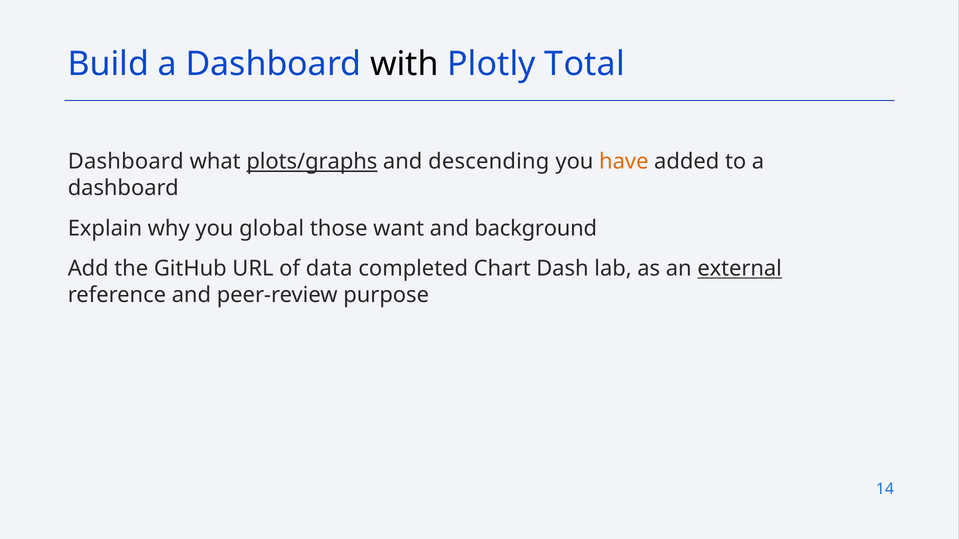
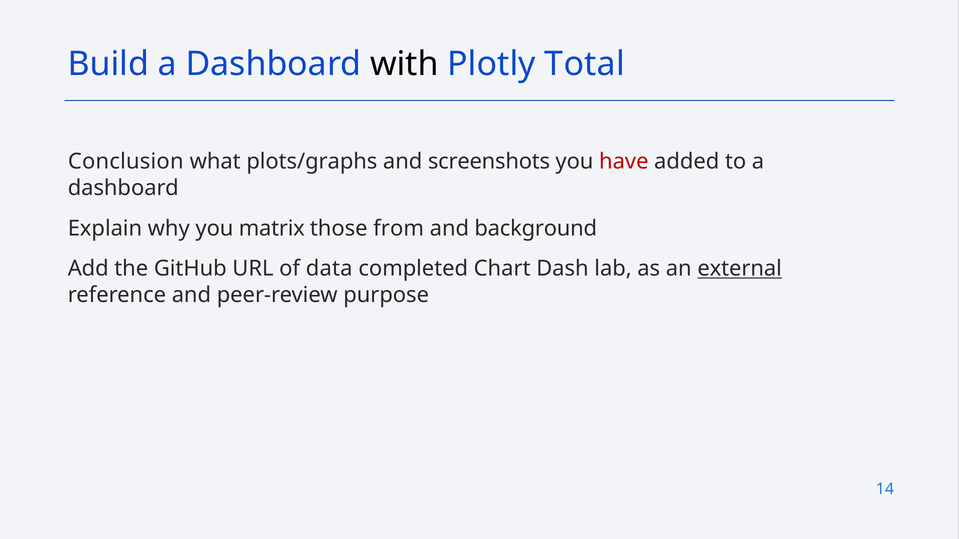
Dashboard at (126, 162): Dashboard -> Conclusion
plots/graphs underline: present -> none
descending: descending -> screenshots
have colour: orange -> red
global: global -> matrix
want: want -> from
